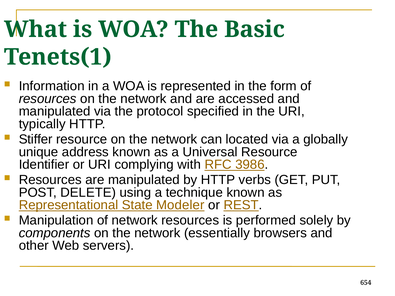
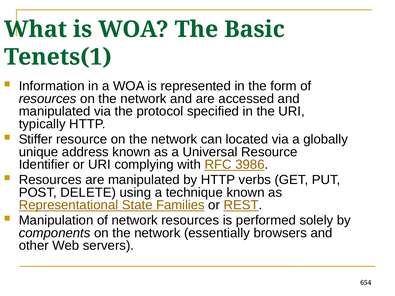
Modeler: Modeler -> Families
